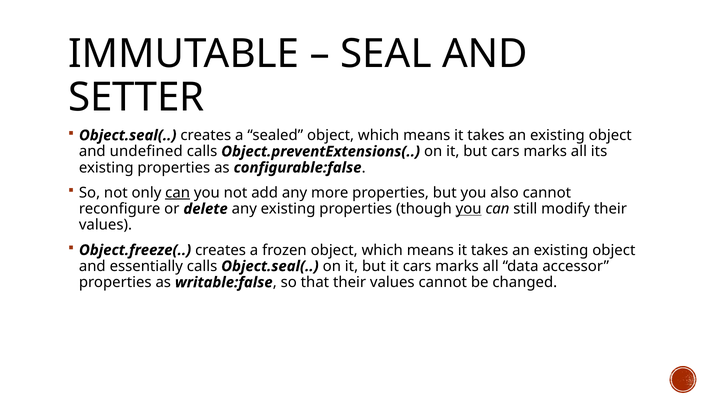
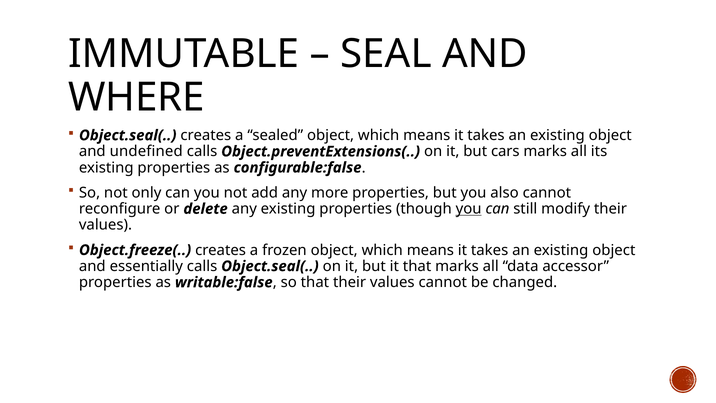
SETTER: SETTER -> WHERE
can at (178, 193) underline: present -> none
it cars: cars -> that
